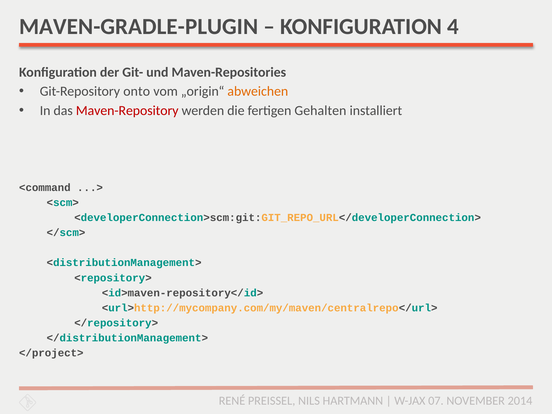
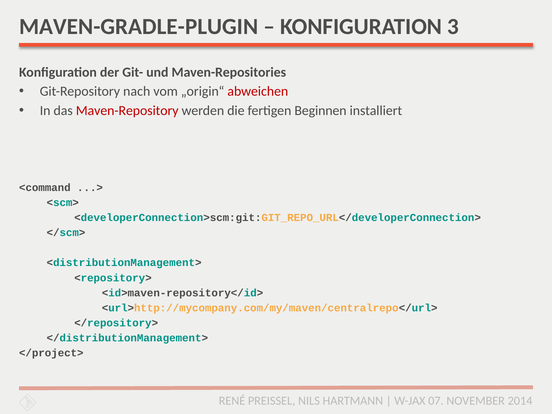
4: 4 -> 3
onto: onto -> nach
abweichen colour: orange -> red
Gehalten: Gehalten -> Beginnen
